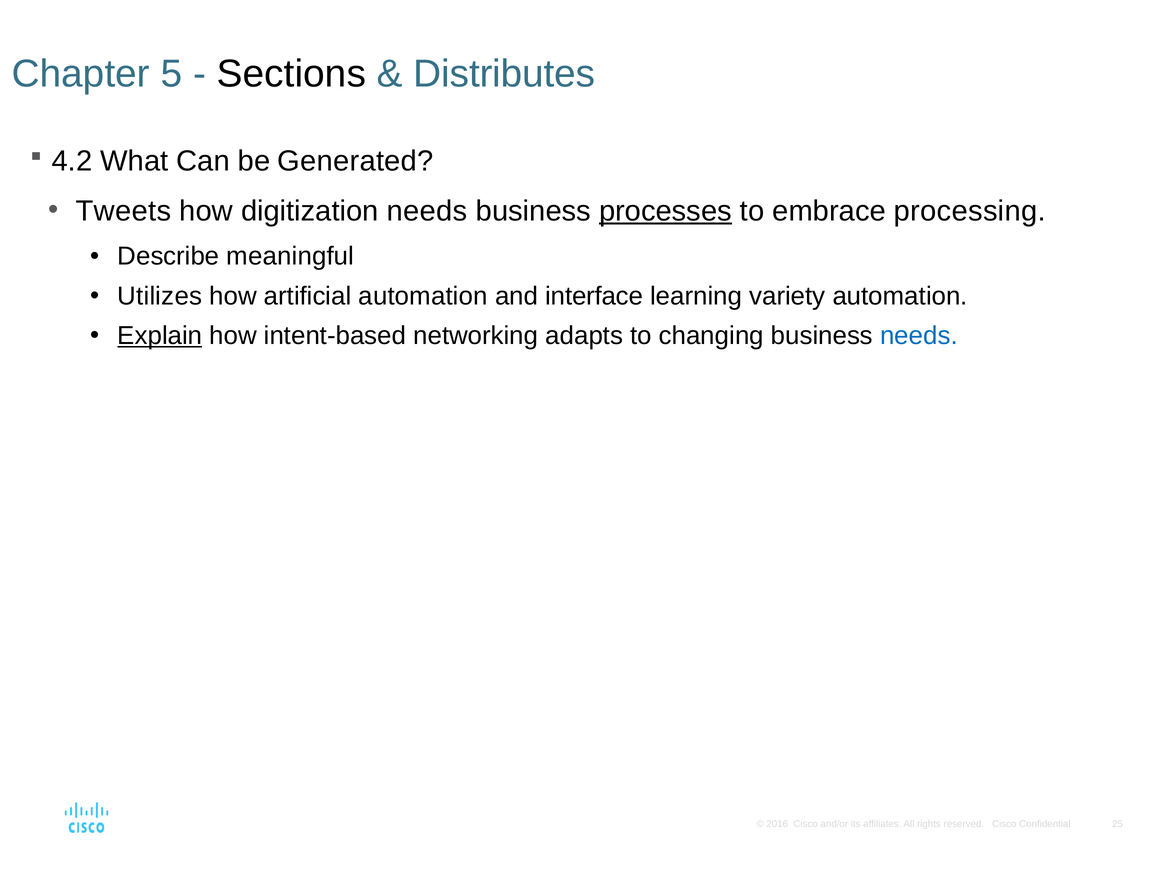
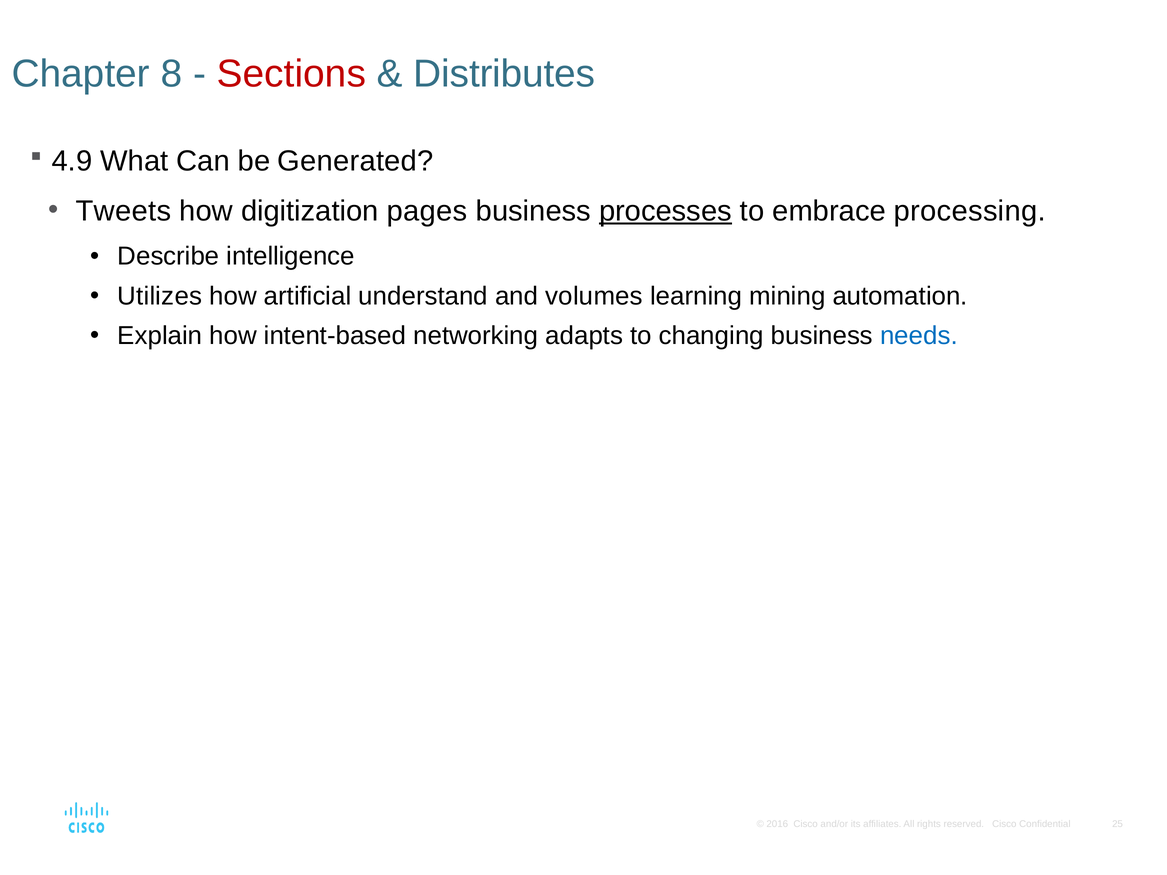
5: 5 -> 8
Sections colour: black -> red
4.2: 4.2 -> 4.9
digitization needs: needs -> pages
meaningful: meaningful -> intelligence
artificial automation: automation -> understand
interface: interface -> volumes
variety: variety -> mining
Explain underline: present -> none
